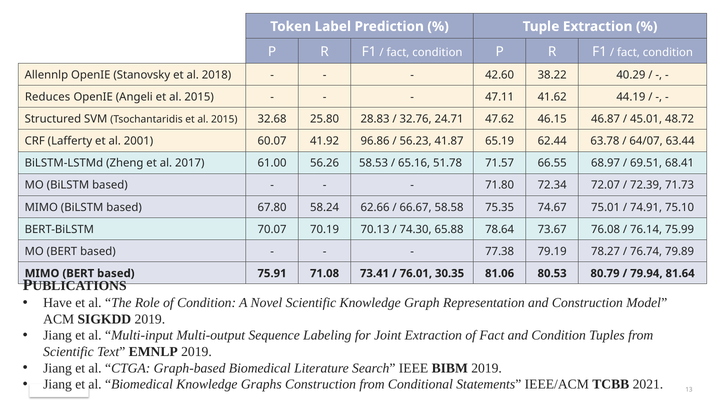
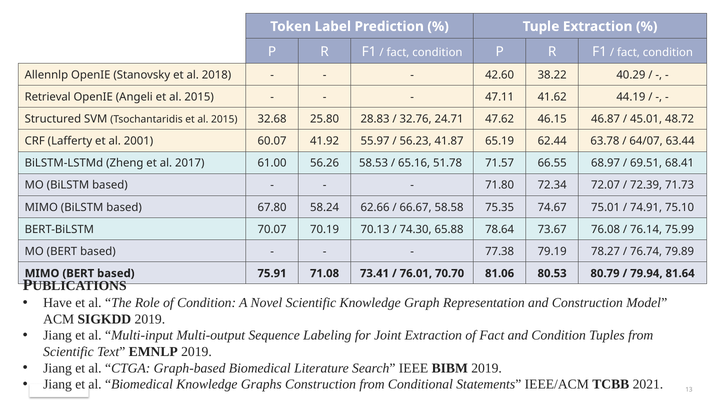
Reduces: Reduces -> Retrieval
96.86: 96.86 -> 55.97
30.35: 30.35 -> 70.70
